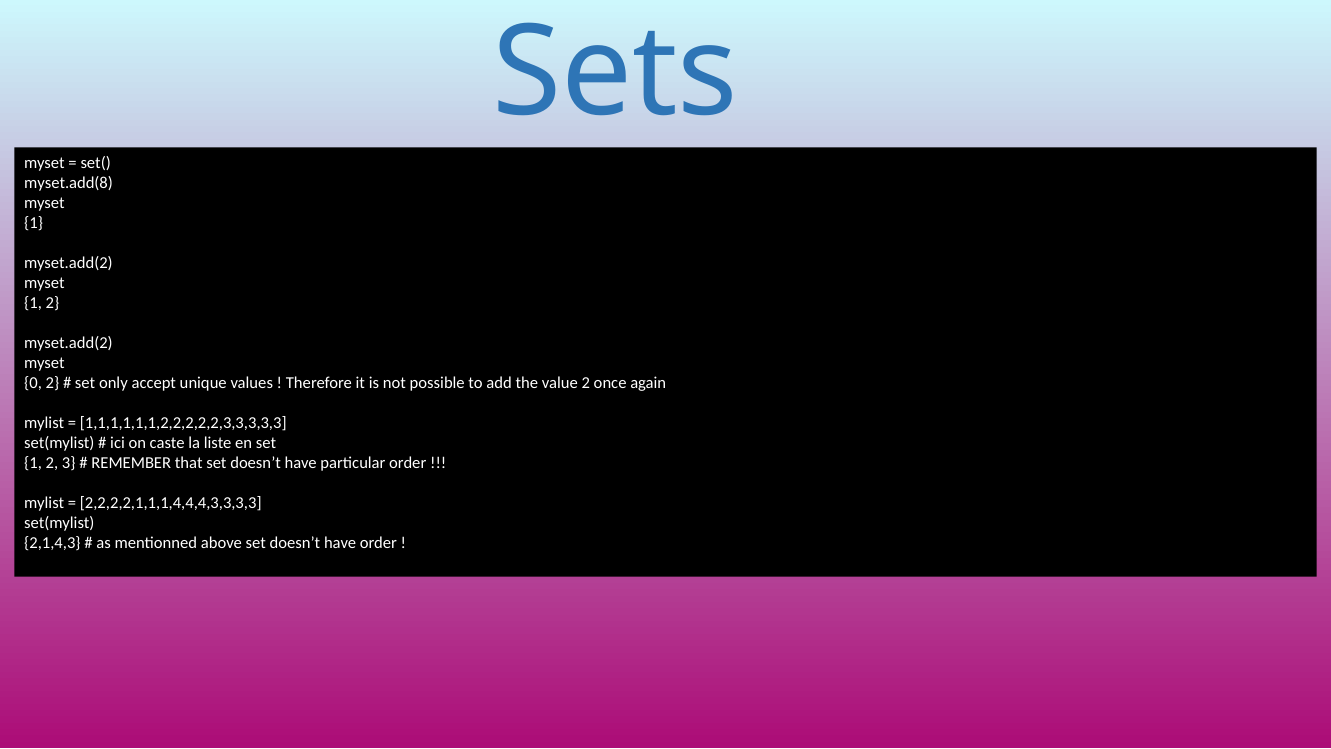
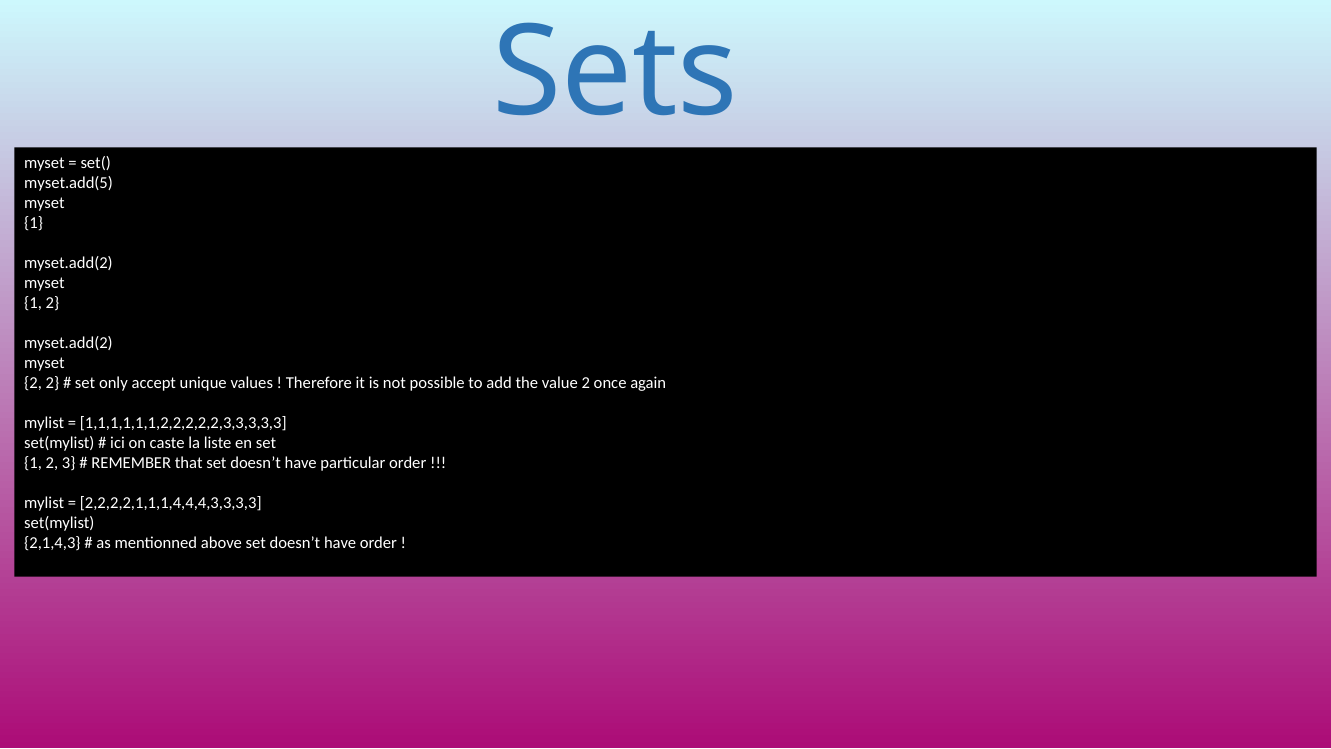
myset.add(8: myset.add(8 -> myset.add(5
0 at (33, 383): 0 -> 2
